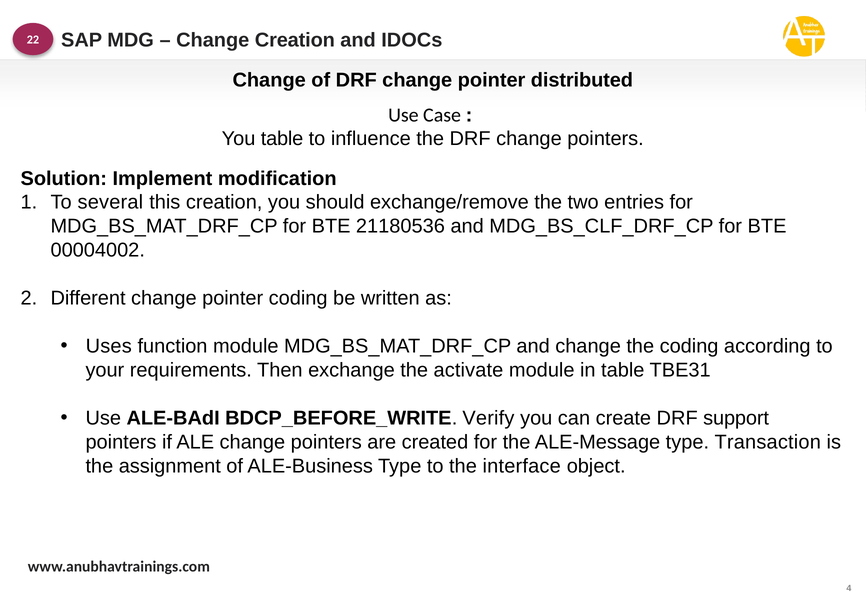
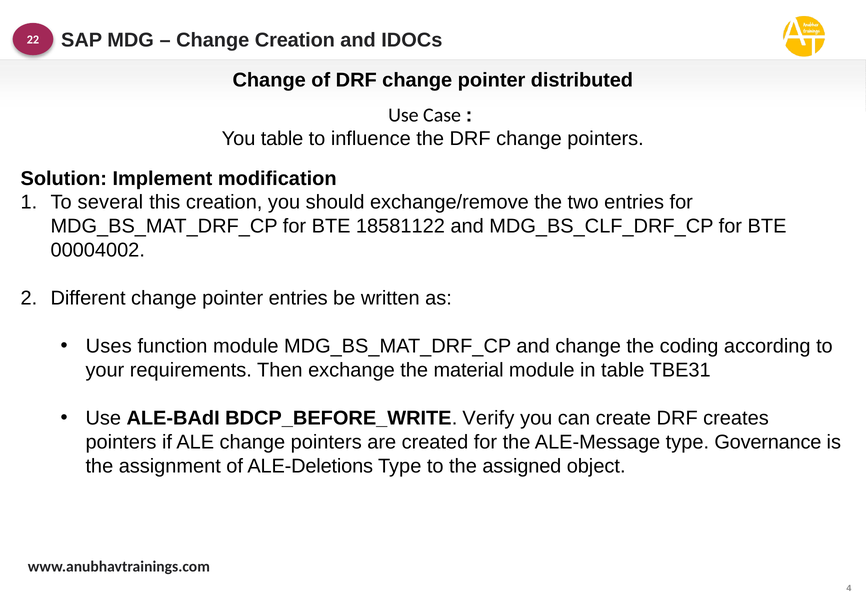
21180536: 21180536 -> 18581122
pointer coding: coding -> entries
activate: activate -> material
support: support -> creates
Transaction: Transaction -> Governance
ALE-Business: ALE-Business -> ALE-Deletions
interface: interface -> assigned
